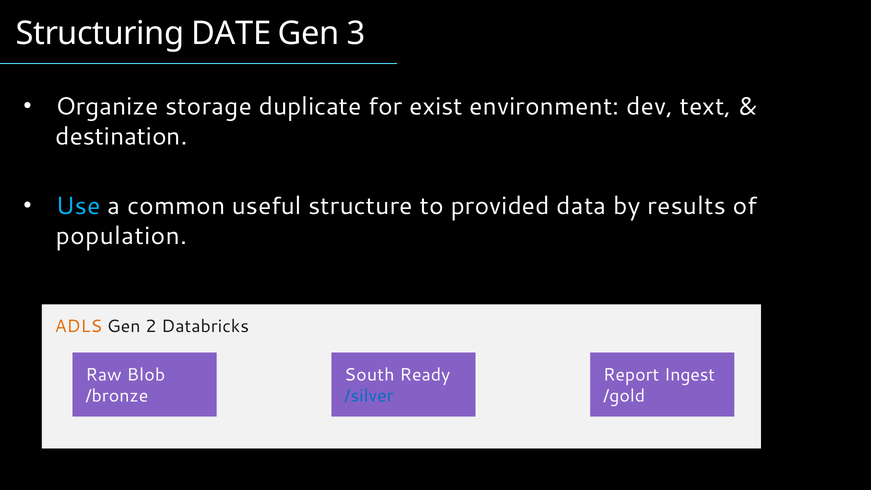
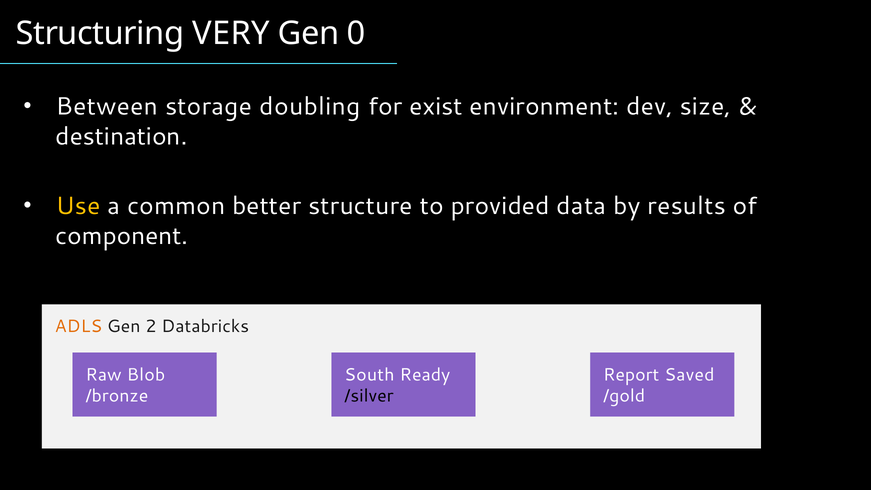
DATE: DATE -> VERY
3: 3 -> 0
Organize: Organize -> Between
duplicate: duplicate -> doubling
text: text -> size
Use colour: light blue -> yellow
useful: useful -> better
population: population -> component
Ingest: Ingest -> Saved
/silver colour: blue -> black
